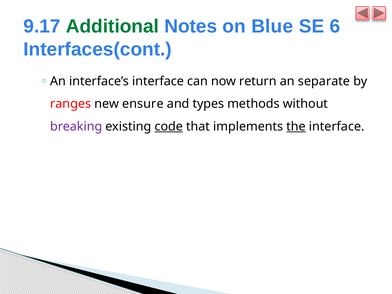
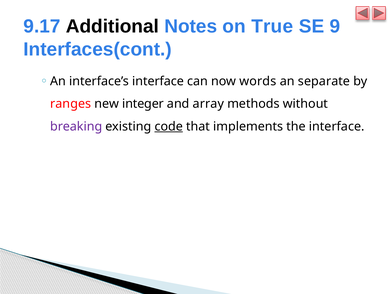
Additional colour: green -> black
Blue: Blue -> True
6: 6 -> 9
return: return -> words
ensure: ensure -> integer
types: types -> array
the underline: present -> none
